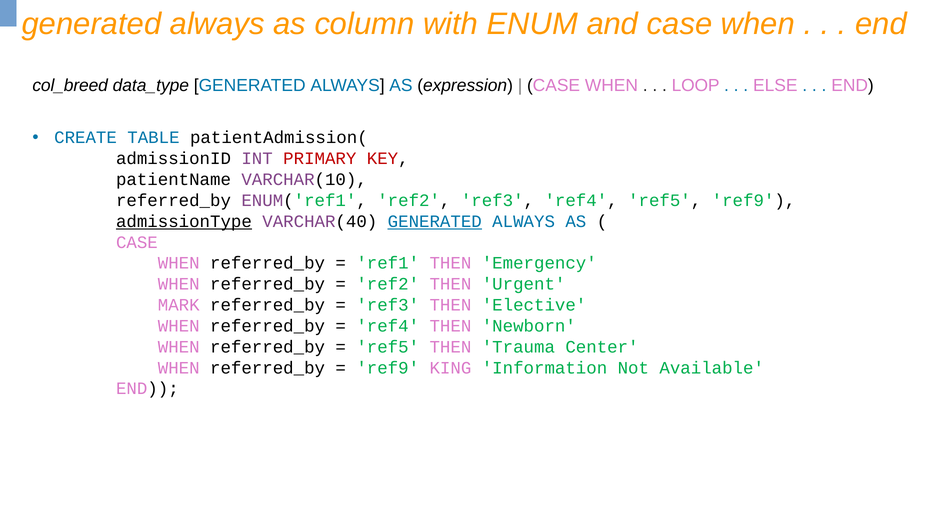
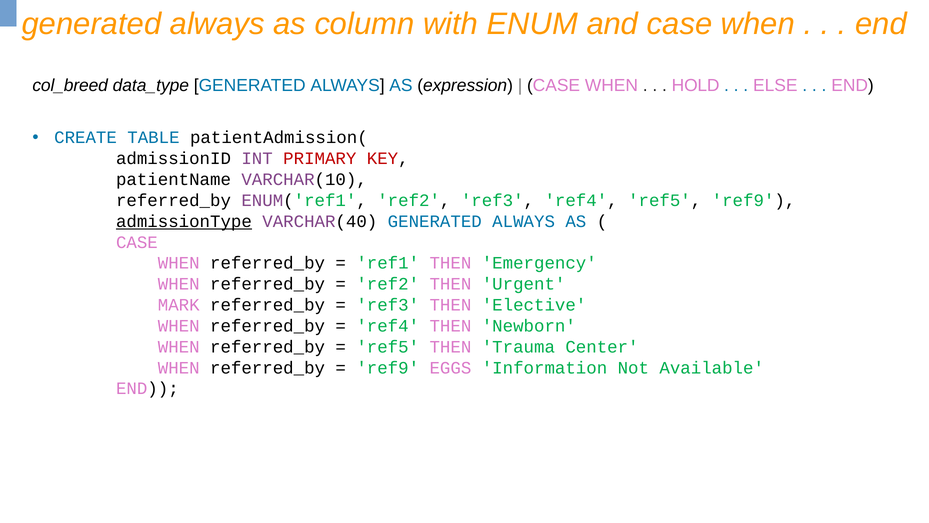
LOOP: LOOP -> HOLD
GENERATED at (435, 221) underline: present -> none
KING: KING -> EGGS
